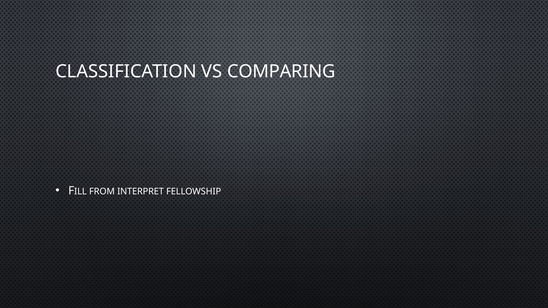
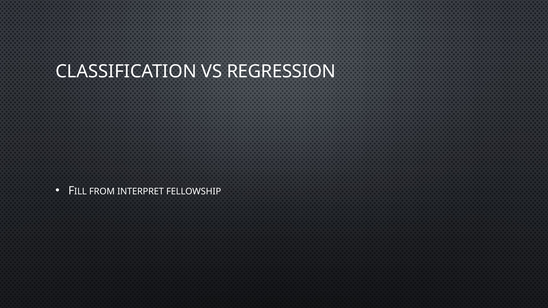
COMPARING: COMPARING -> REGRESSION
